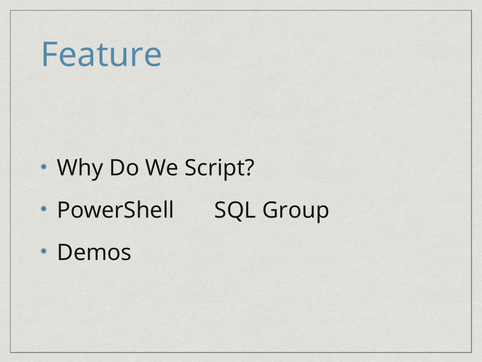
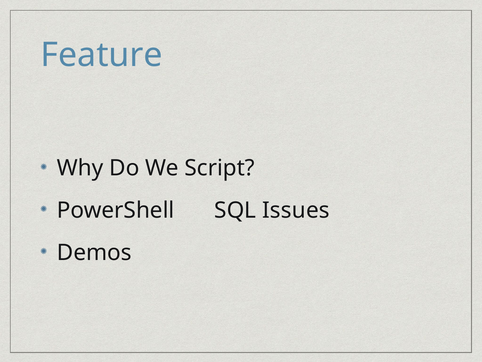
Group: Group -> Issues
